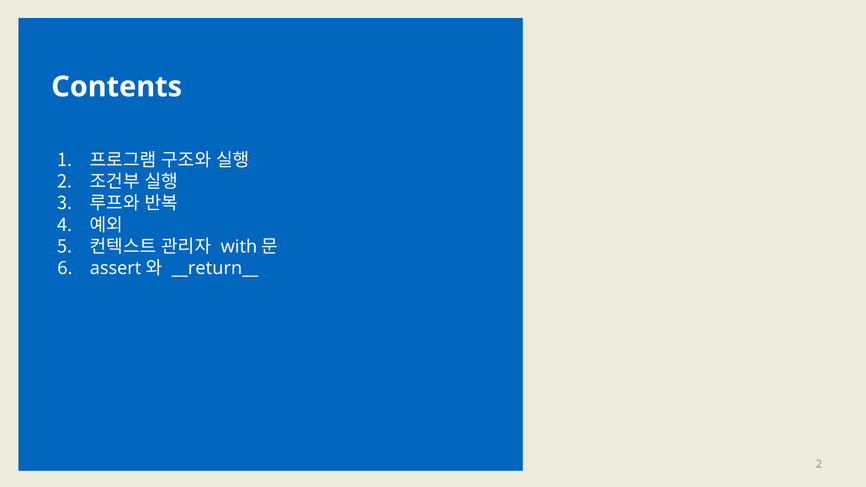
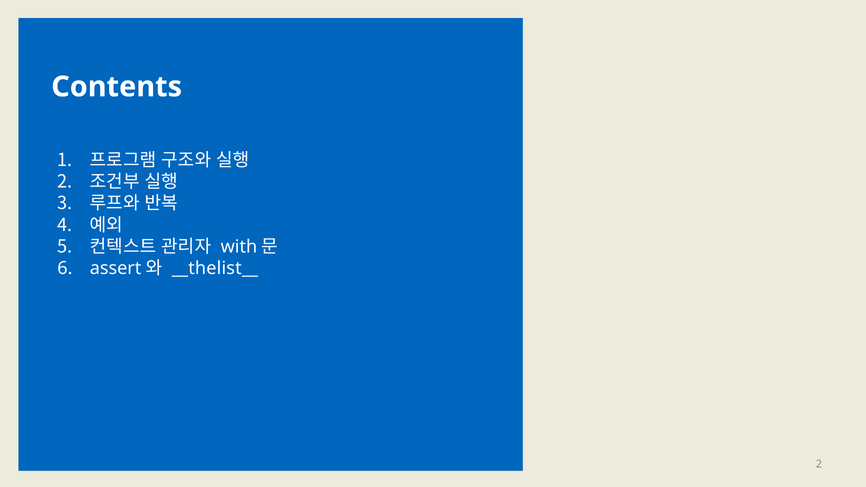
__return__: __return__ -> __thelist__
